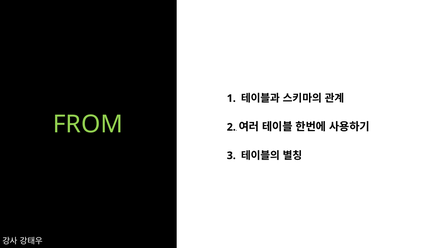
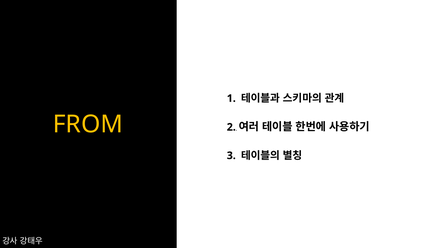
FROM colour: light green -> yellow
